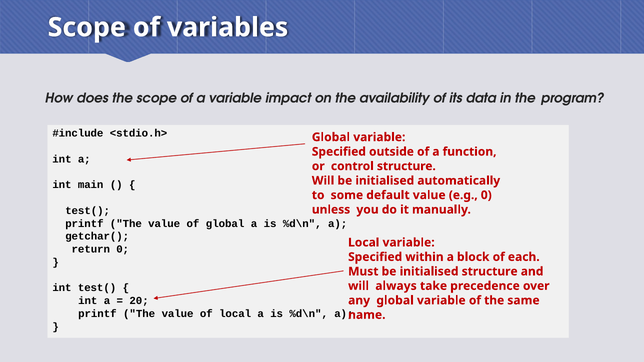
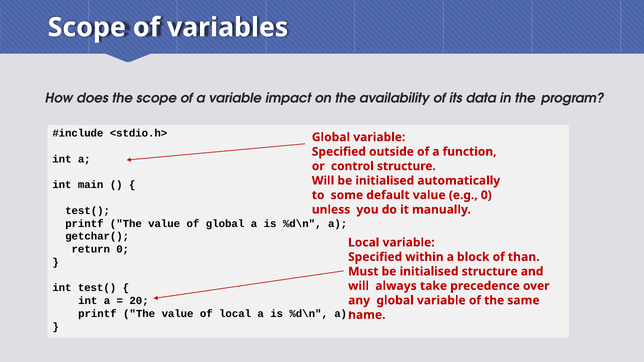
each: each -> than
